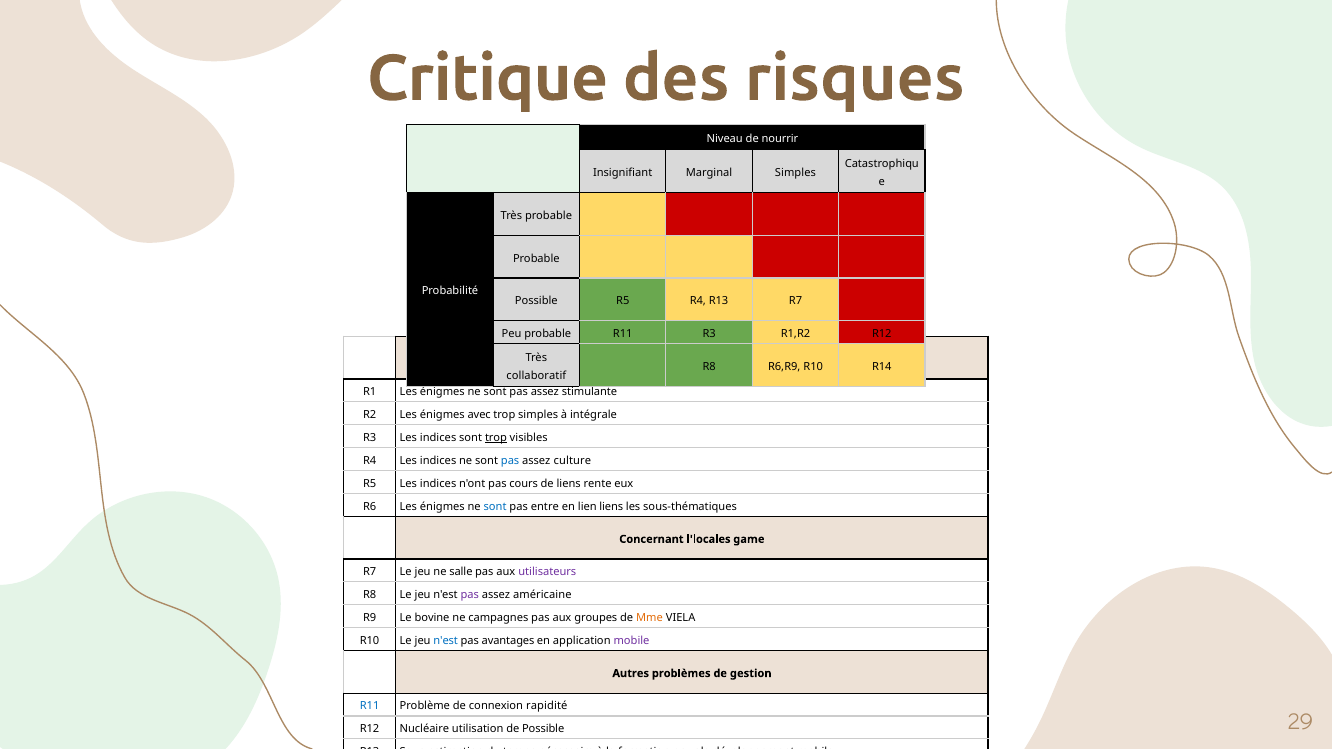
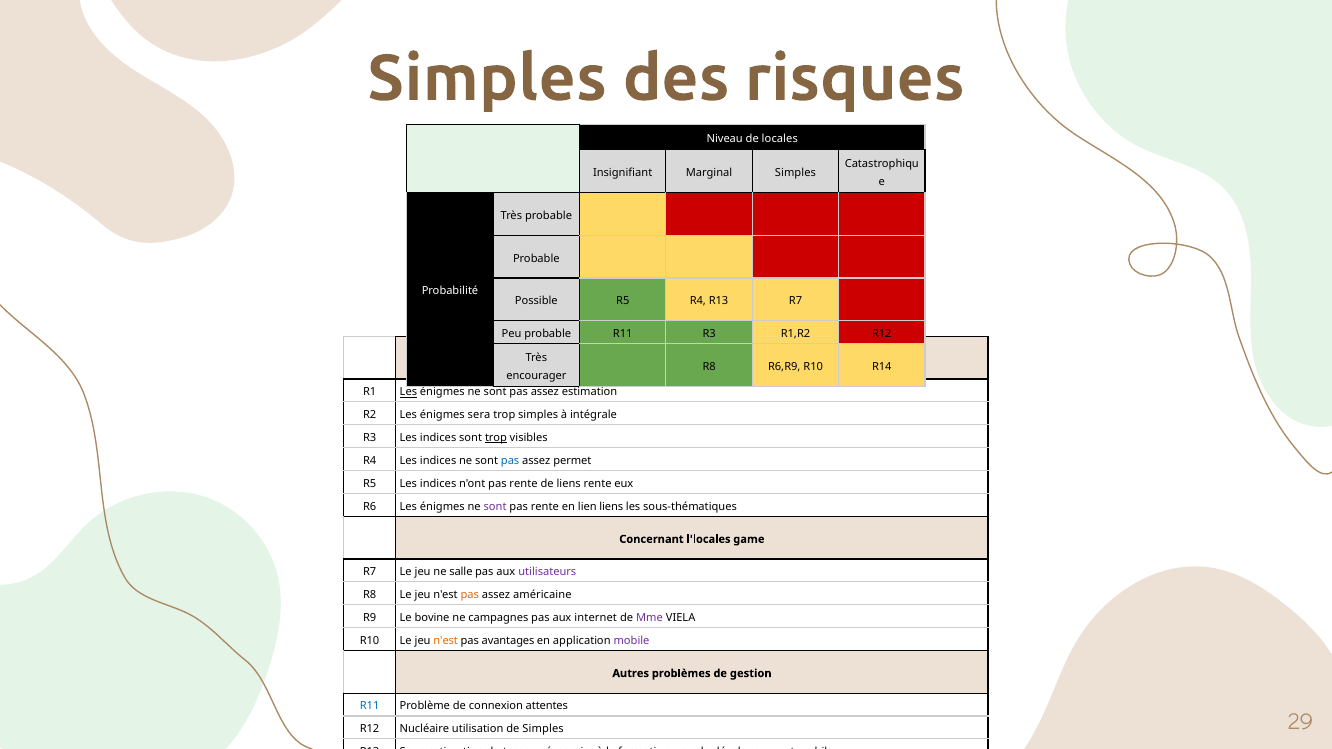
Critique at (488, 78): Critique -> Simples
nourrir: nourrir -> locales
collaboratif: collaboratif -> encourager
Les at (408, 392) underline: none -> present
stimulante: stimulante -> estimation
avec: avec -> sera
culture: culture -> permet
n'ont pas cours: cours -> rente
sont at (495, 507) colour: blue -> purple
entre at (545, 507): entre -> rente
pas at (470, 595) colour: purple -> orange
groupes: groupes -> internet
Mme colour: orange -> purple
n'est at (446, 641) colour: blue -> orange
rapidité: rapidité -> attentes
de Possible: Possible -> Simples
